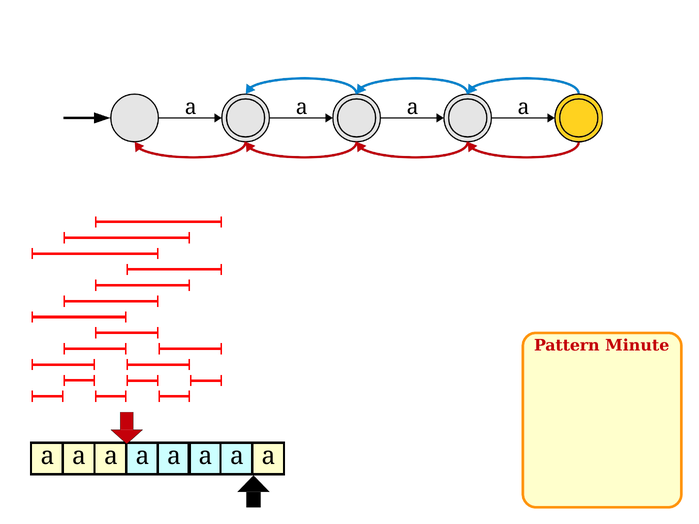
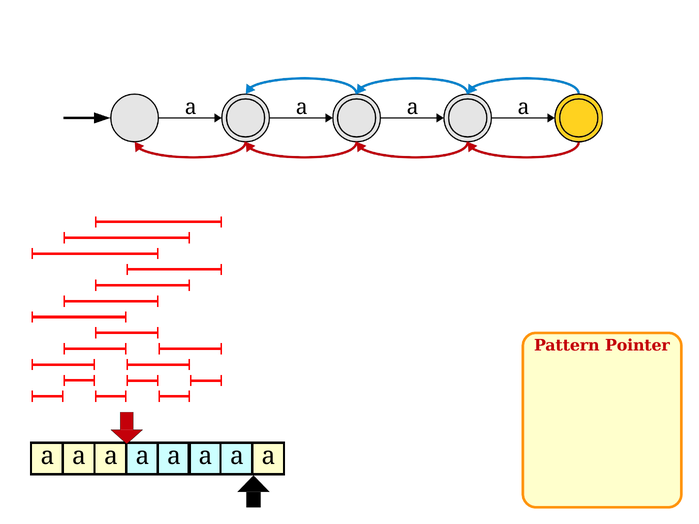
Minute: Minute -> Pointer
